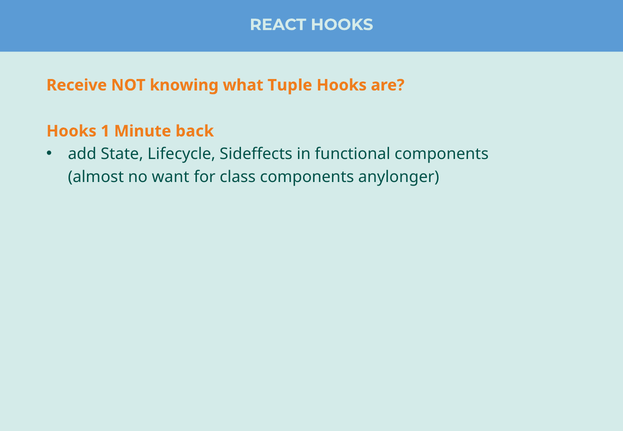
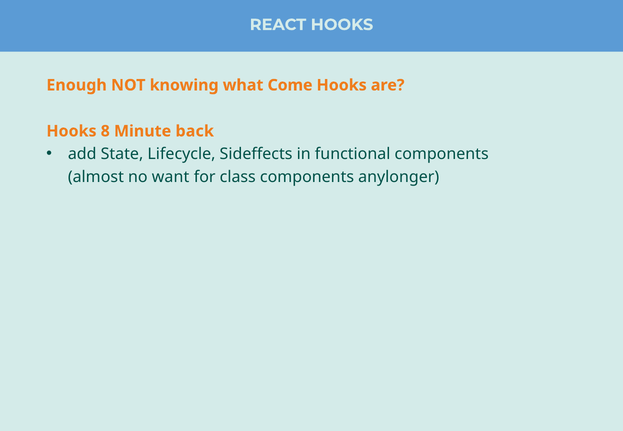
Receive: Receive -> Enough
Tuple: Tuple -> Come
1: 1 -> 8
